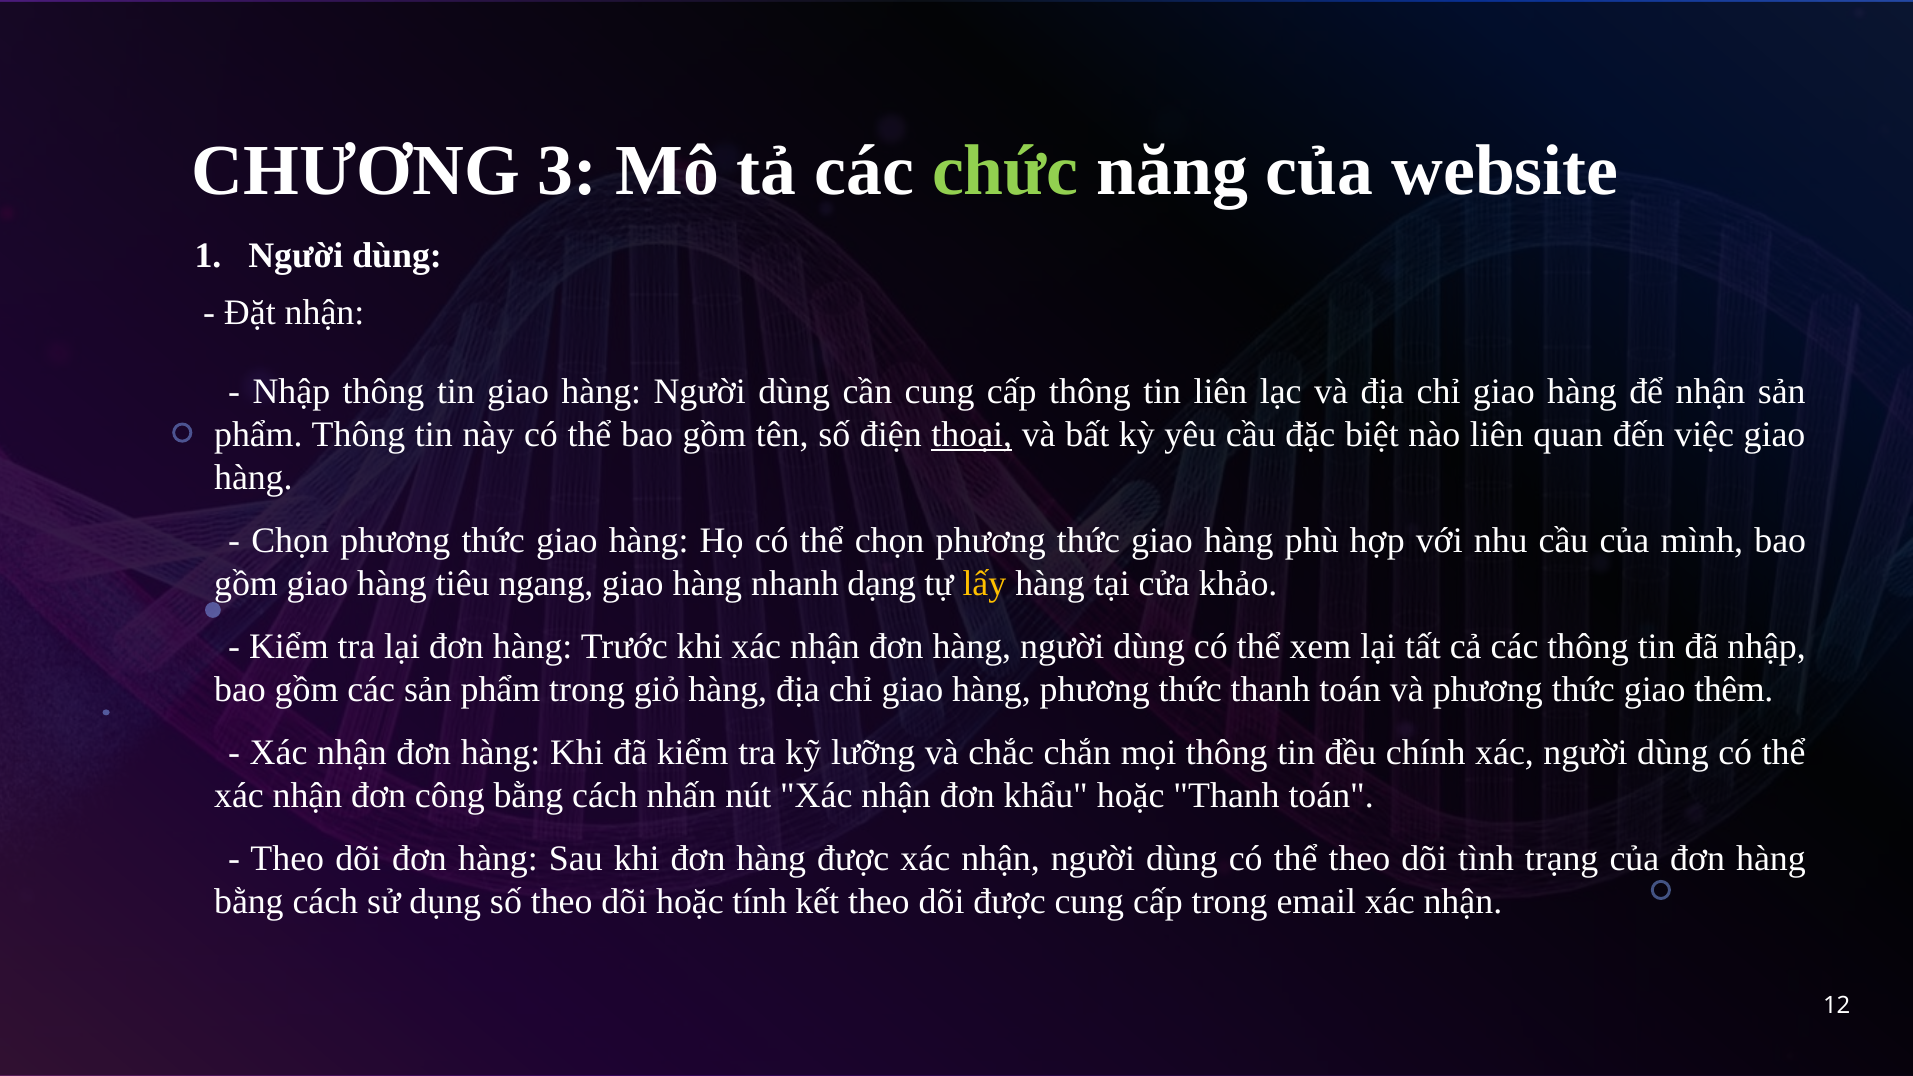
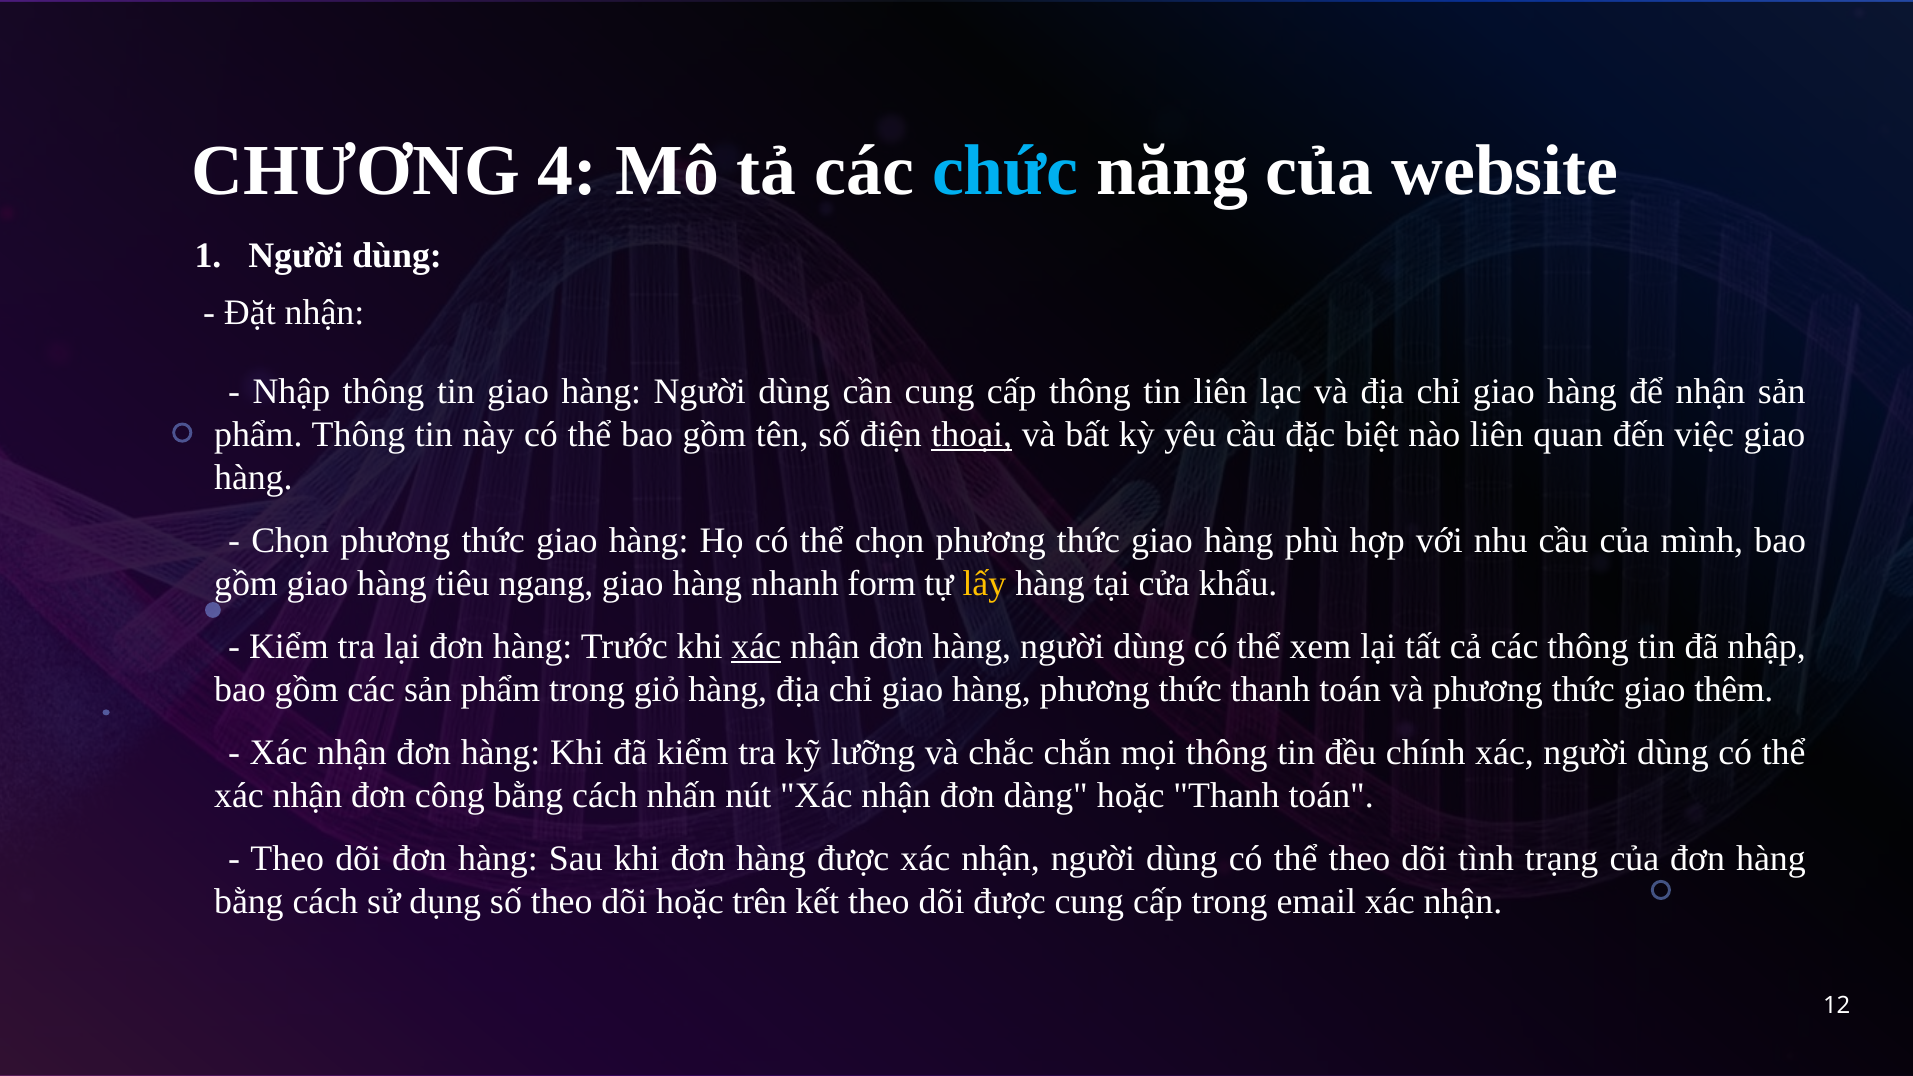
3: 3 -> 4
chức colour: light green -> light blue
dạng: dạng -> form
khảo: khảo -> khẩu
xác at (756, 647) underline: none -> present
khẩu: khẩu -> dàng
tính: tính -> trên
